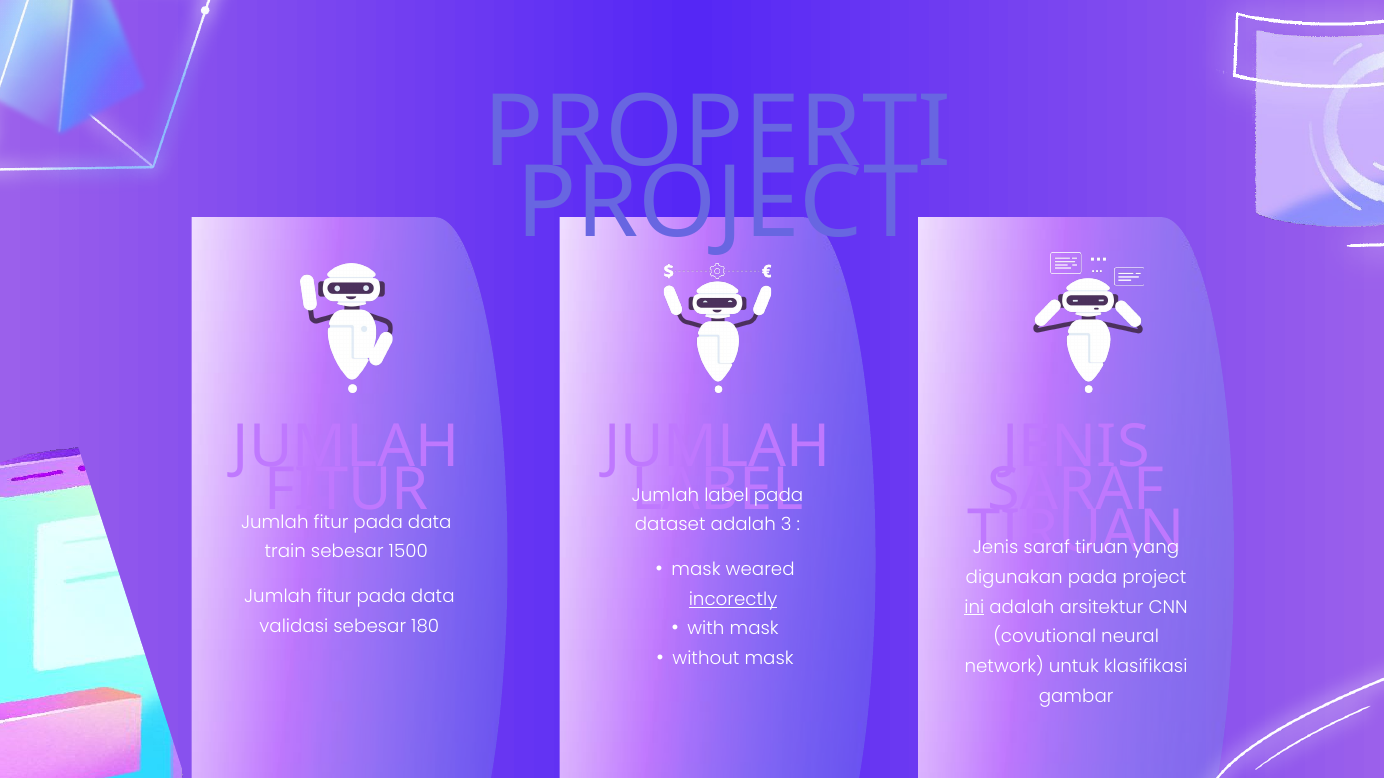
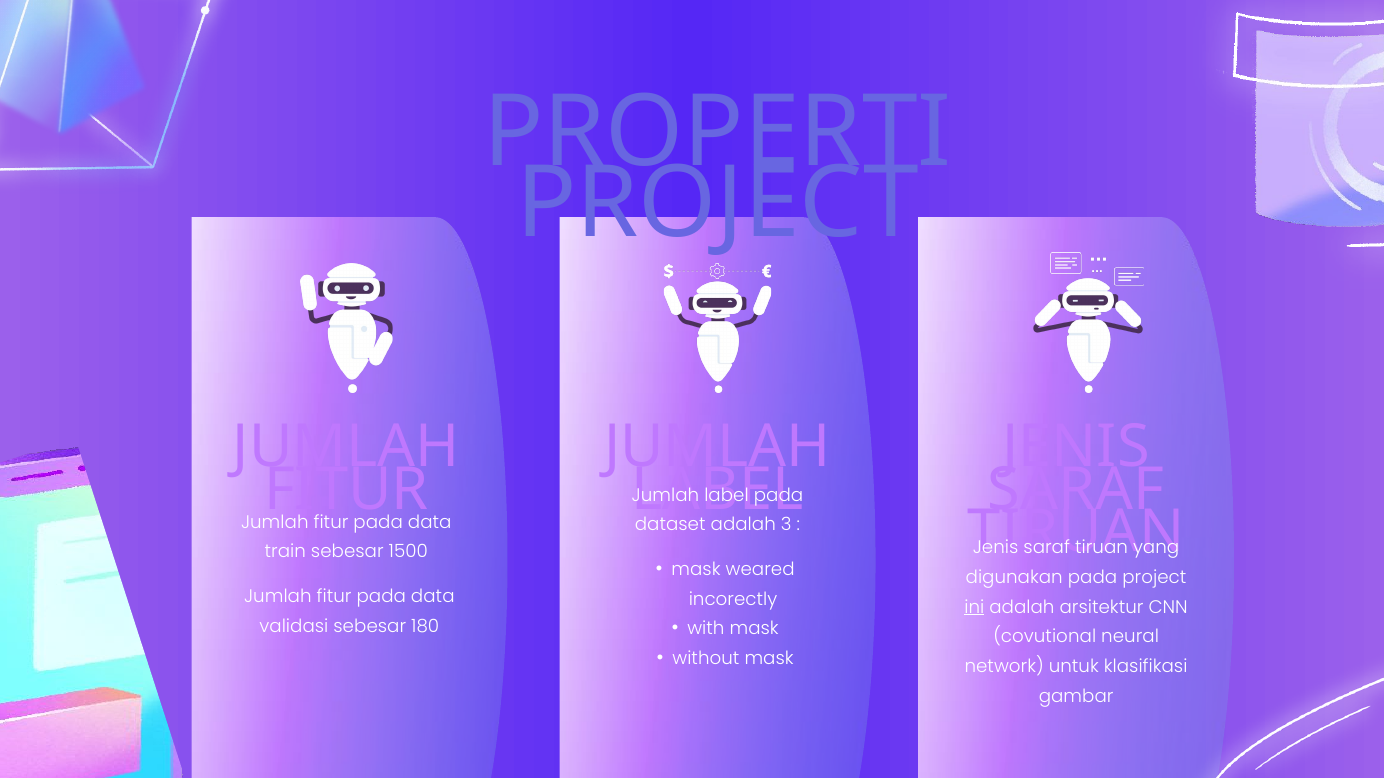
incorectly underline: present -> none
